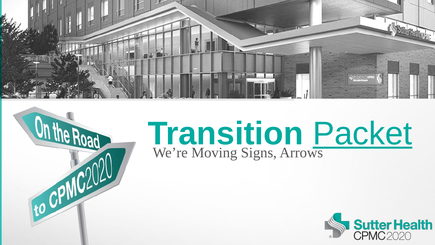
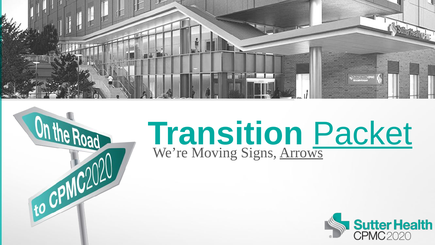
Arrows underline: none -> present
